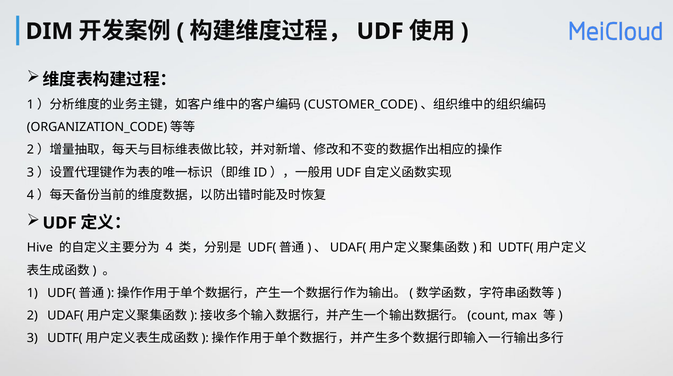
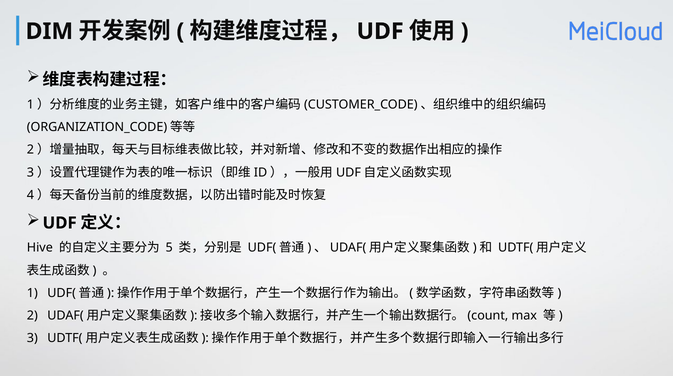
4 at (169, 248): 4 -> 5
